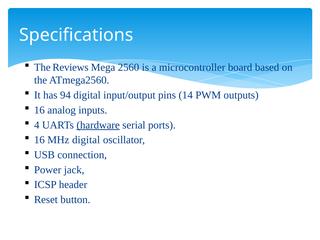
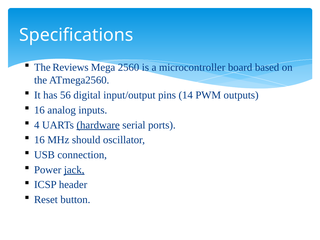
94: 94 -> 56
MHz digital: digital -> should
jack underline: none -> present
